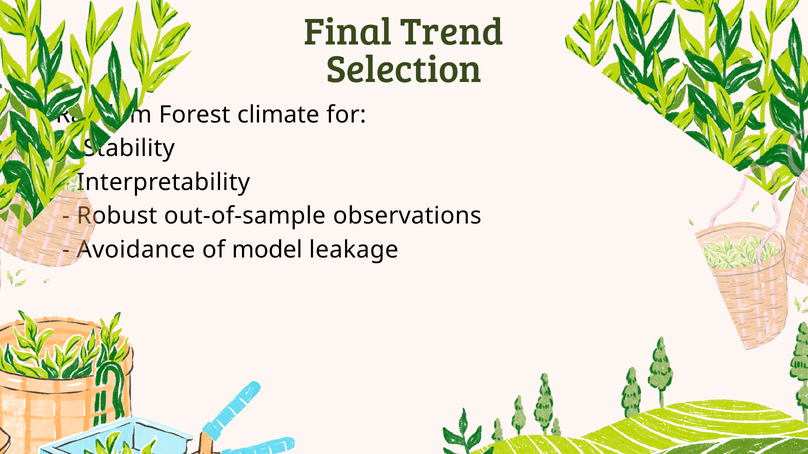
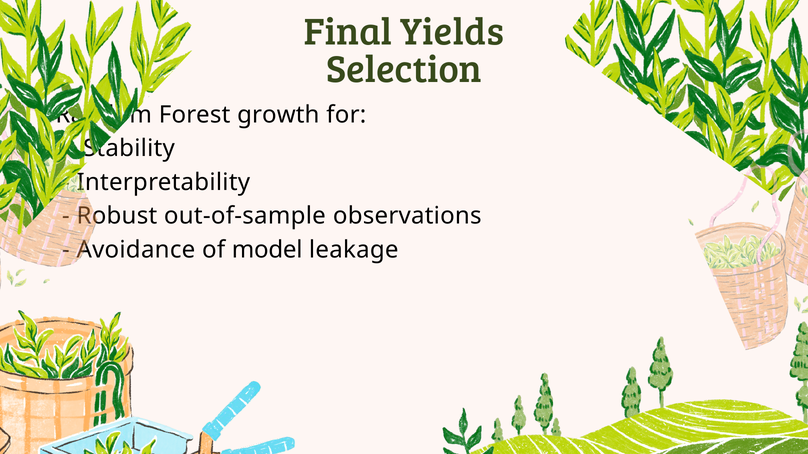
Trend: Trend -> Yields
climate: climate -> growth
